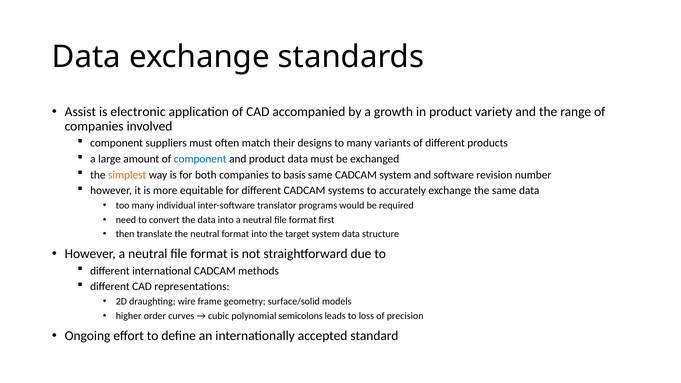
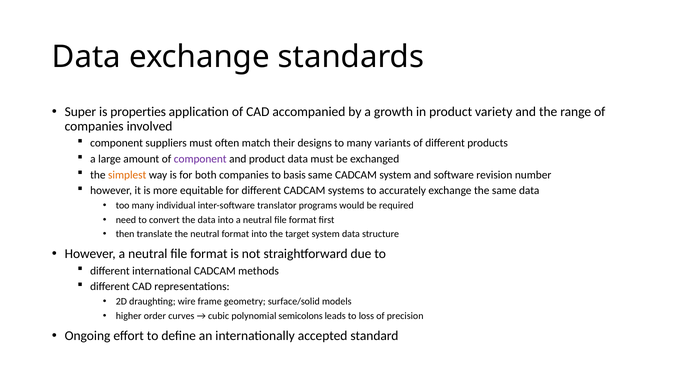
Assist: Assist -> Super
electronic: electronic -> properties
component at (200, 159) colour: blue -> purple
